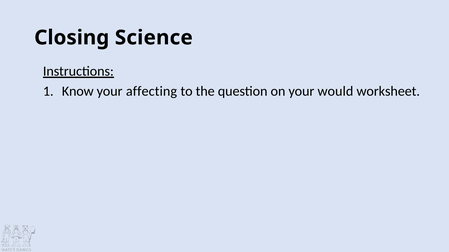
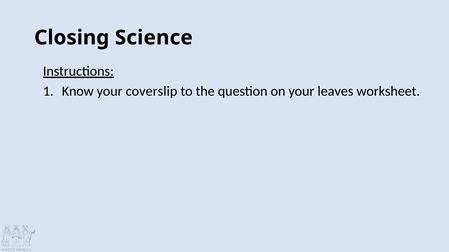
affecting: affecting -> coverslip
would: would -> leaves
